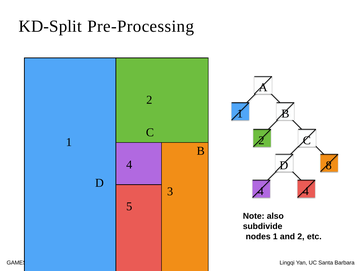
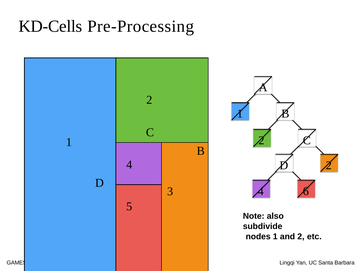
KD-Split: KD-Split -> KD-Cells
8 at (329, 165): 8 -> 2
4 4: 4 -> 6
